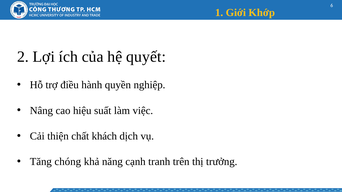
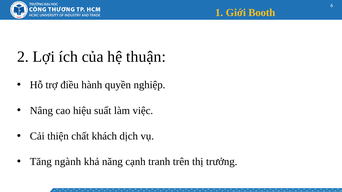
Khớp: Khớp -> Booth
quyết: quyết -> thuận
chóng: chóng -> ngành
